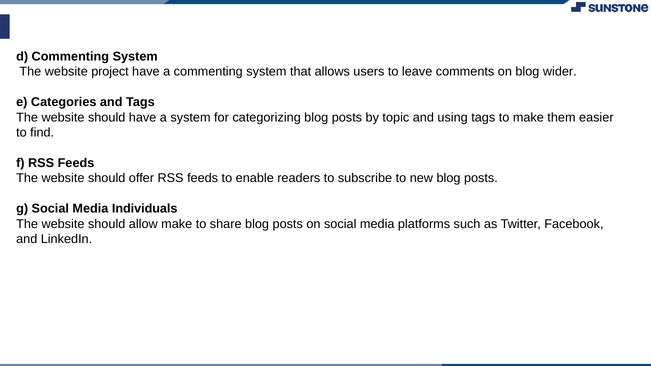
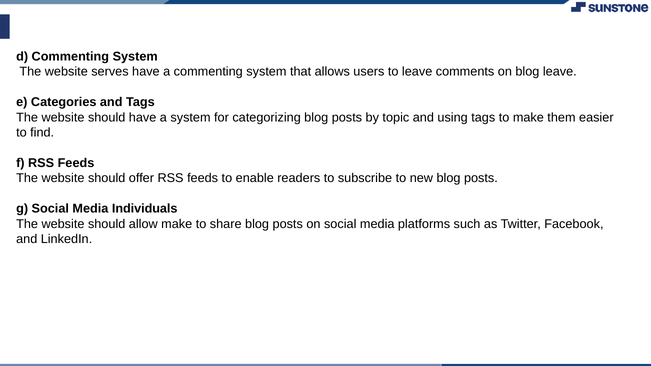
project: project -> serves
blog wider: wider -> leave
